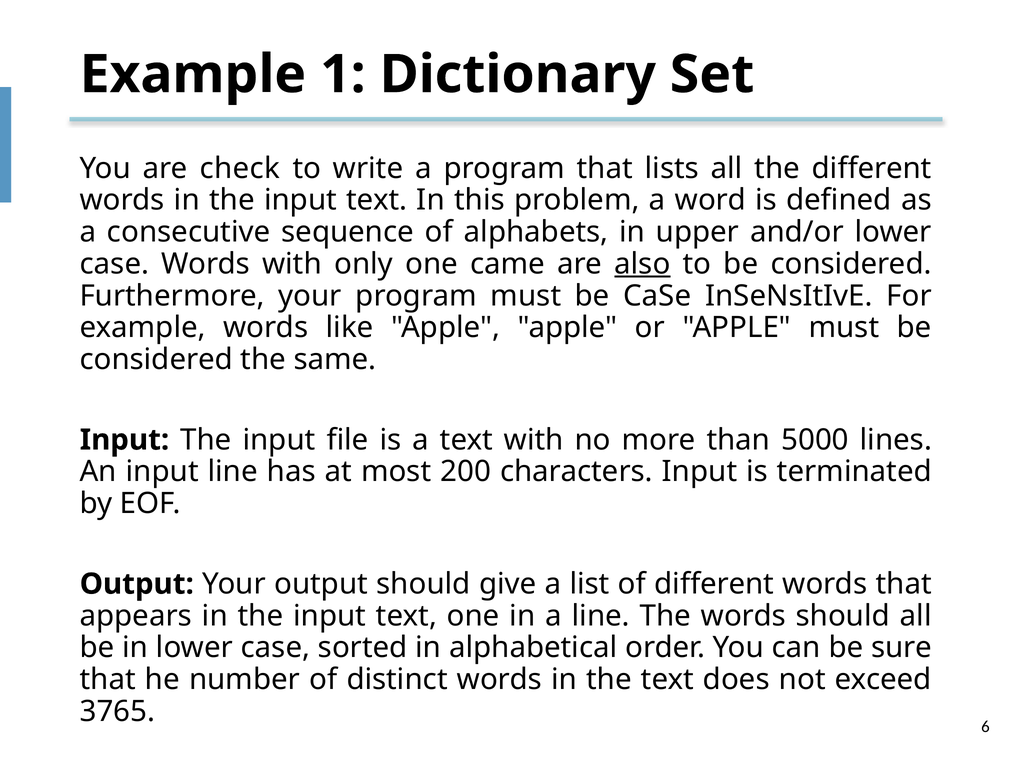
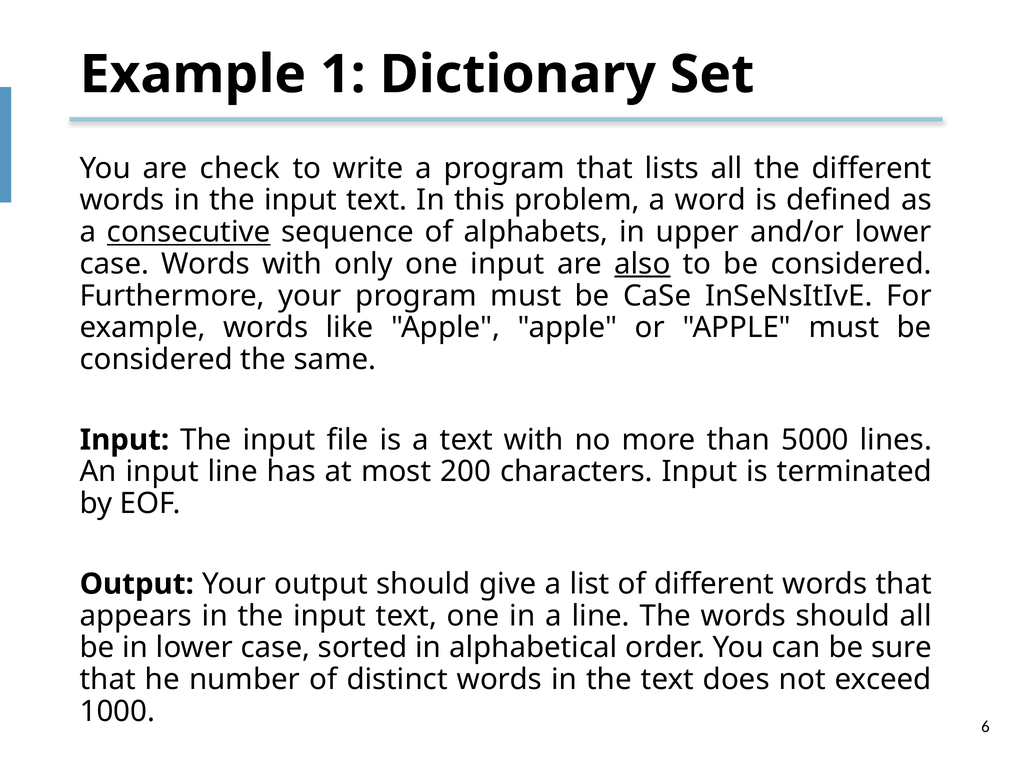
consecutive underline: none -> present
one came: came -> input
3765: 3765 -> 1000
